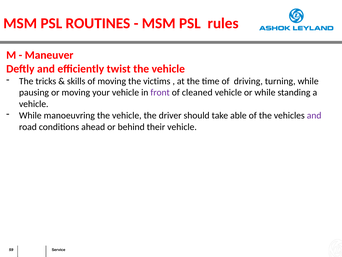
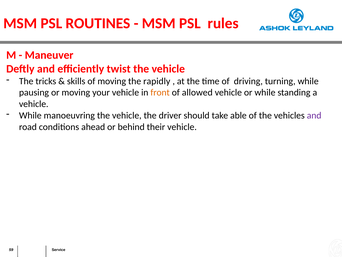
victims: victims -> rapidly
front colour: purple -> orange
cleaned: cleaned -> allowed
